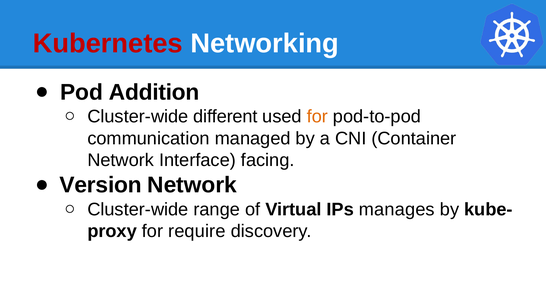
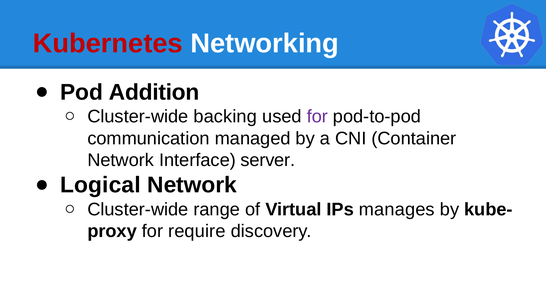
different: different -> backing
for at (317, 117) colour: orange -> purple
facing: facing -> server
Version: Version -> Logical
